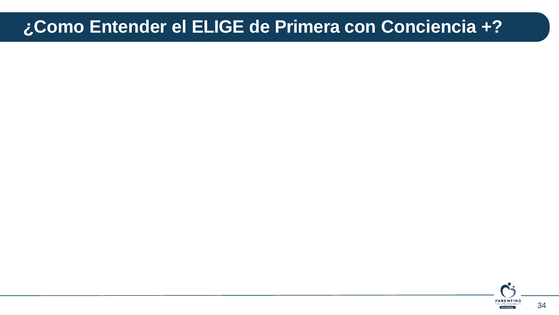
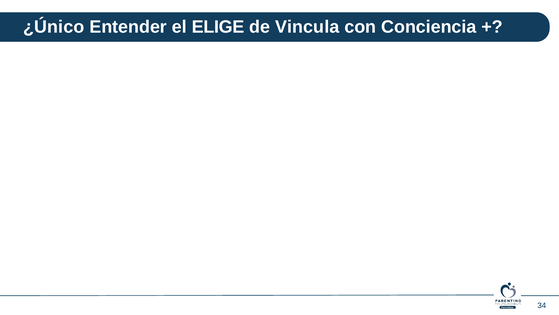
¿Como: ¿Como -> ¿Único
Primera: Primera -> Vincula
